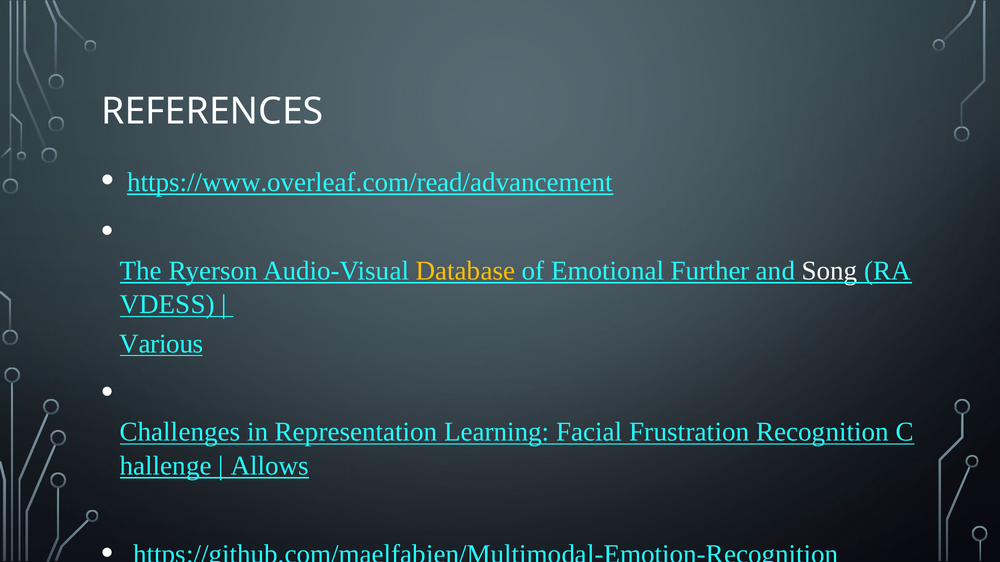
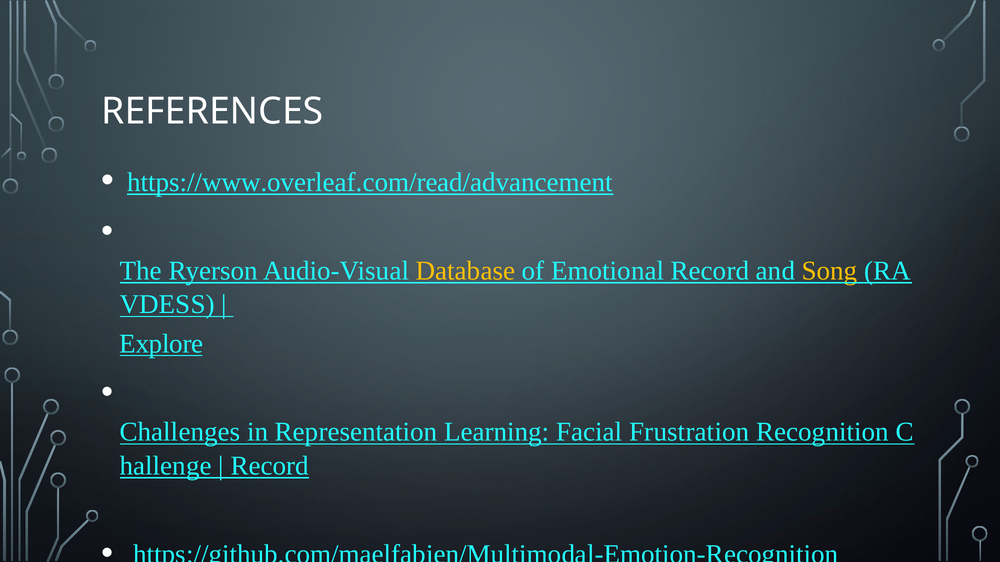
Emotional Further: Further -> Record
Song colour: white -> yellow
Various: Various -> Explore
Allows at (270, 466): Allows -> Record
